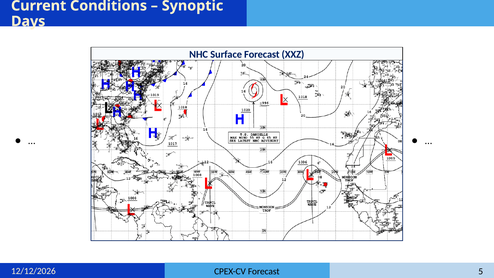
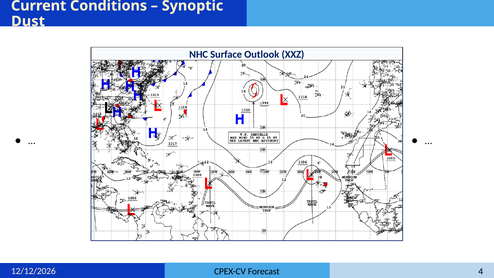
Days: Days -> Dust
Surface Forecast: Forecast -> Outlook
5: 5 -> 4
